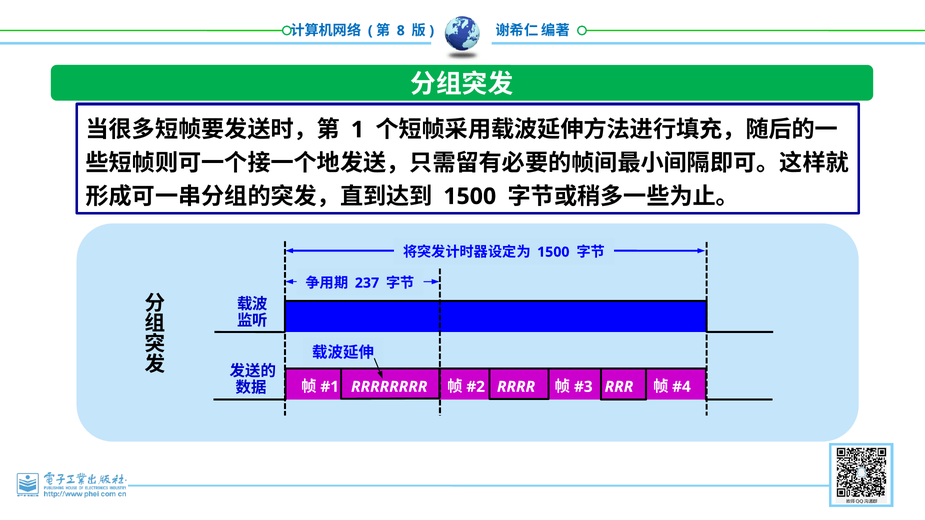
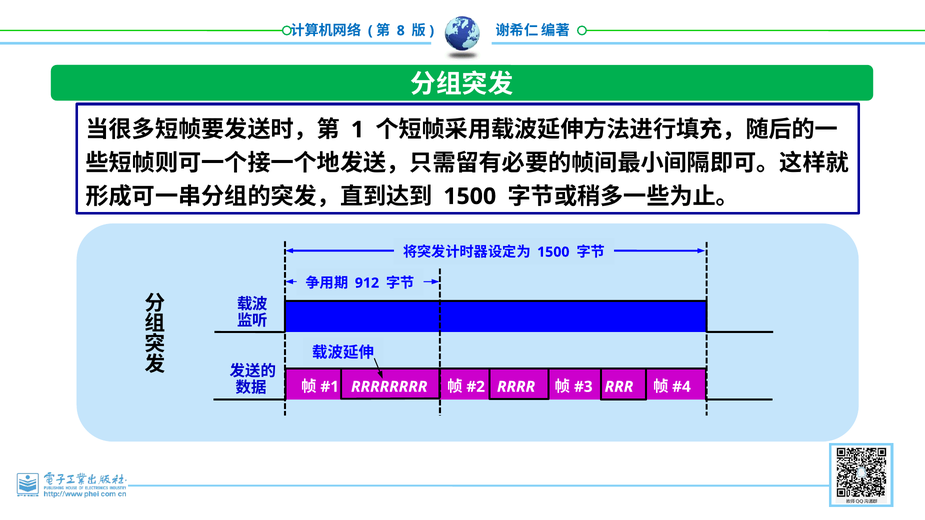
237: 237 -> 912
